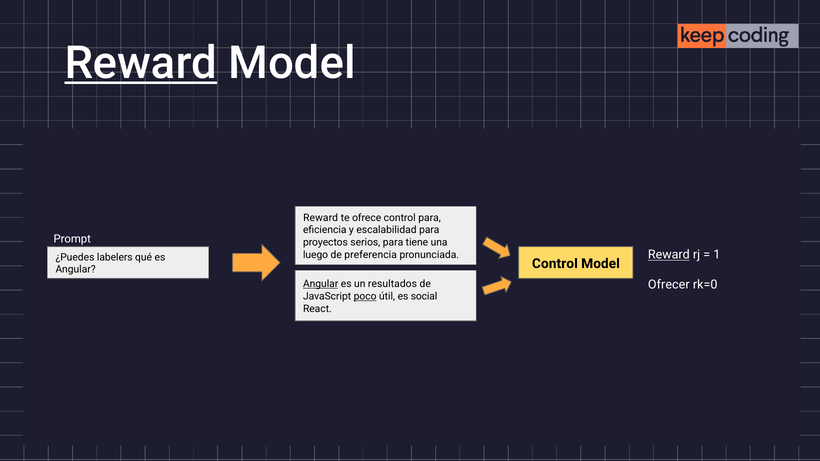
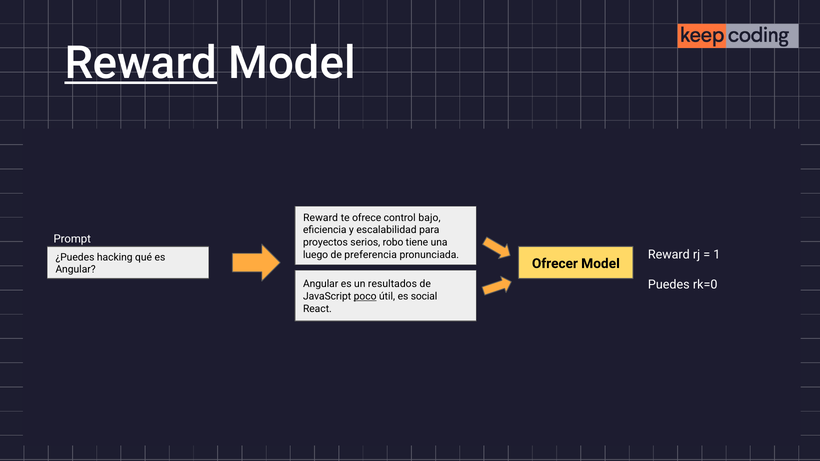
control para: para -> bajo
serios para: para -> robo
Reward at (669, 255) underline: present -> none
labelers: labelers -> hacking
Control at (555, 264): Control -> Ofrecer
Ofrecer: Ofrecer -> Puedes
Angular at (321, 284) underline: present -> none
